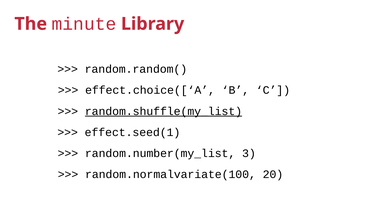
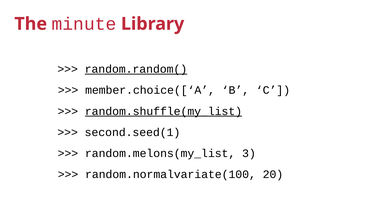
random.random( underline: none -> present
effect.choice([‘A: effect.choice([‘A -> member.choice([‘A
effect.seed(1: effect.seed(1 -> second.seed(1
random.number(my_list: random.number(my_list -> random.melons(my_list
